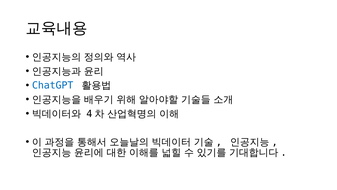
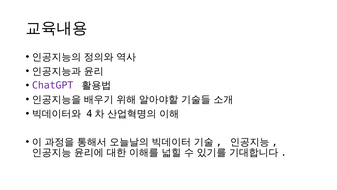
ChatGPT colour: blue -> purple
